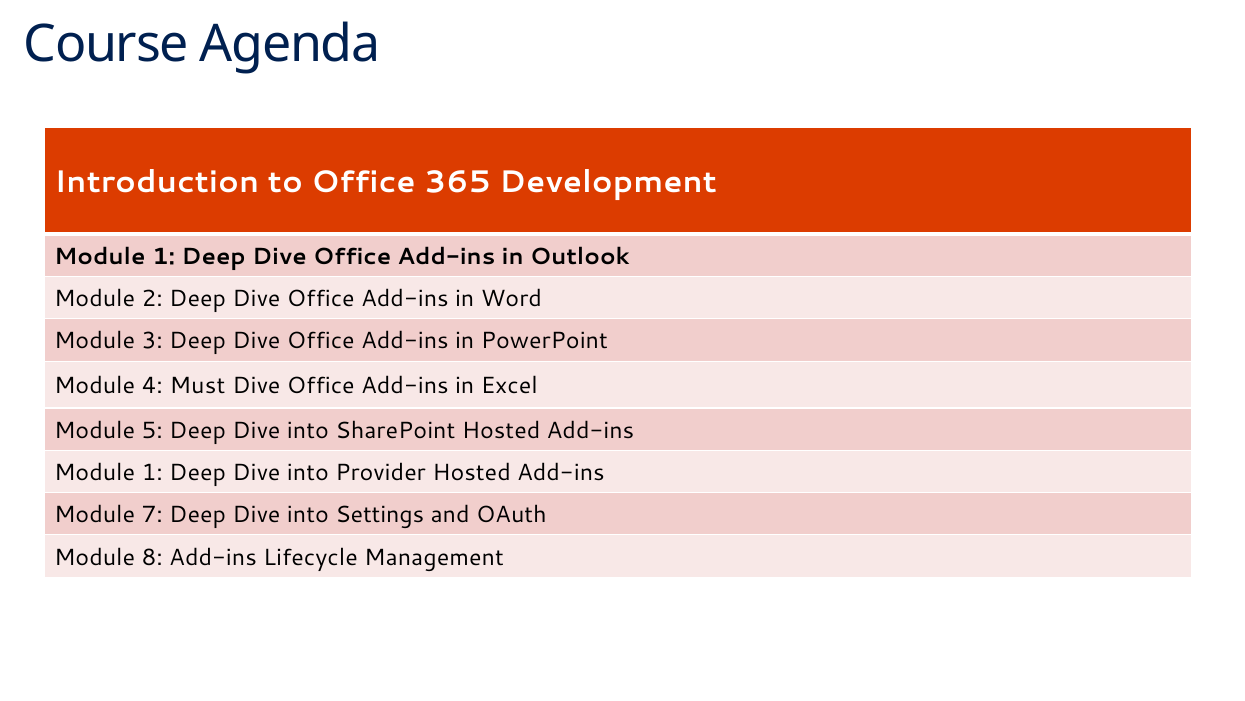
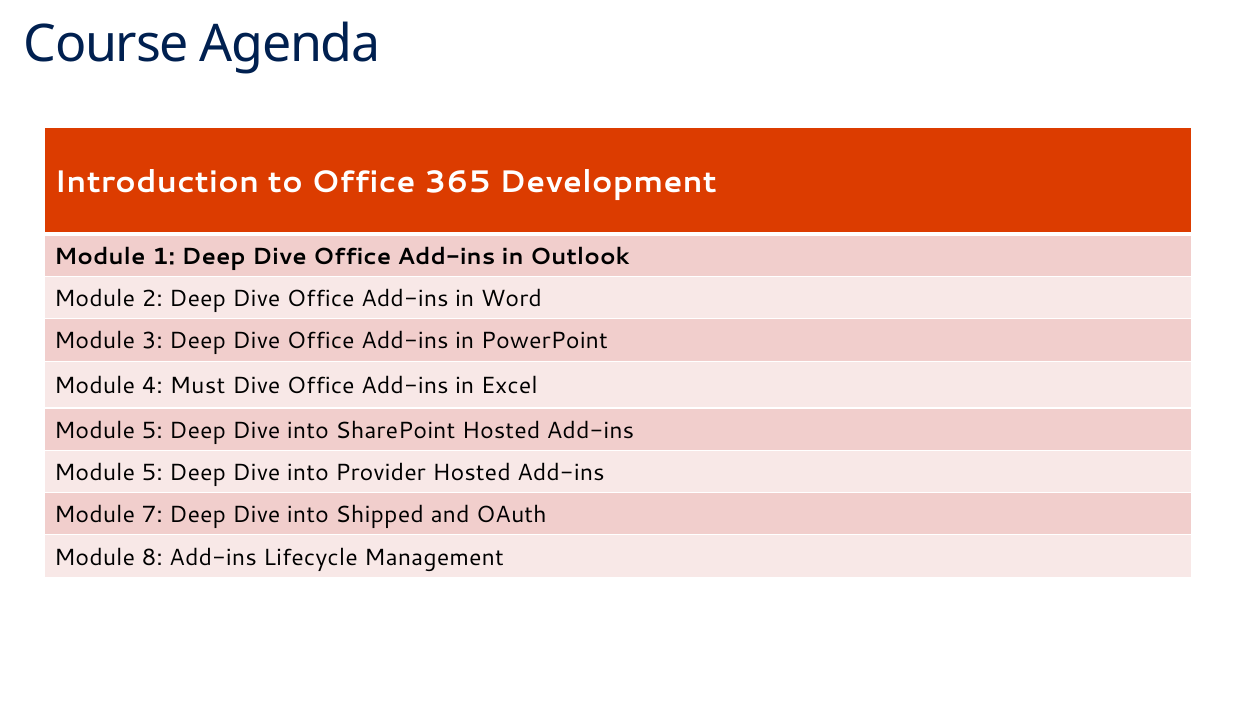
1 at (152, 472): 1 -> 5
Settings: Settings -> Shipped
